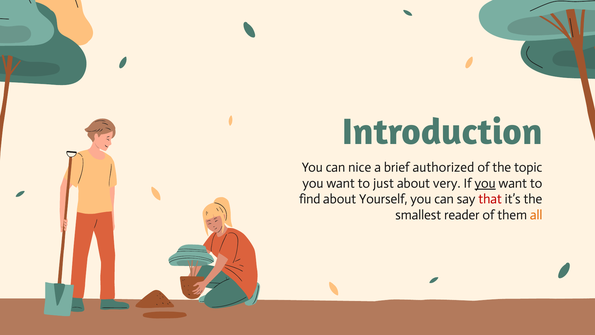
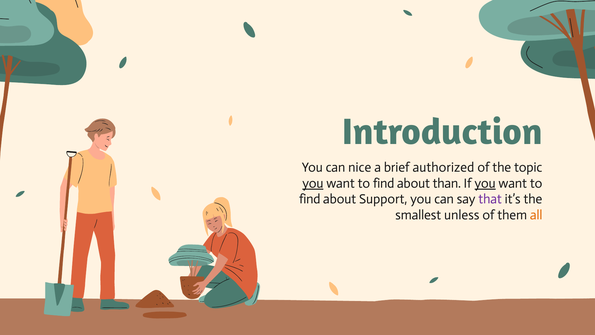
you at (313, 183) underline: none -> present
just at (384, 183): just -> find
very: very -> than
Yourself: Yourself -> Support
that colour: red -> purple
reader: reader -> unless
